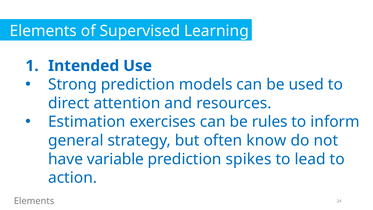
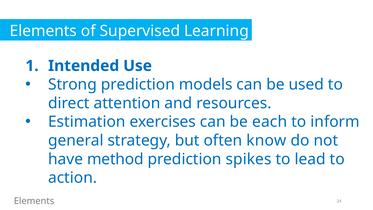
rules: rules -> each
variable: variable -> method
